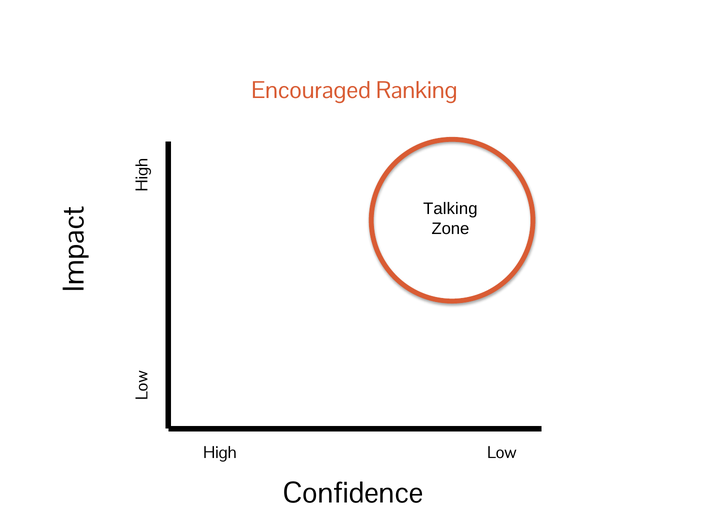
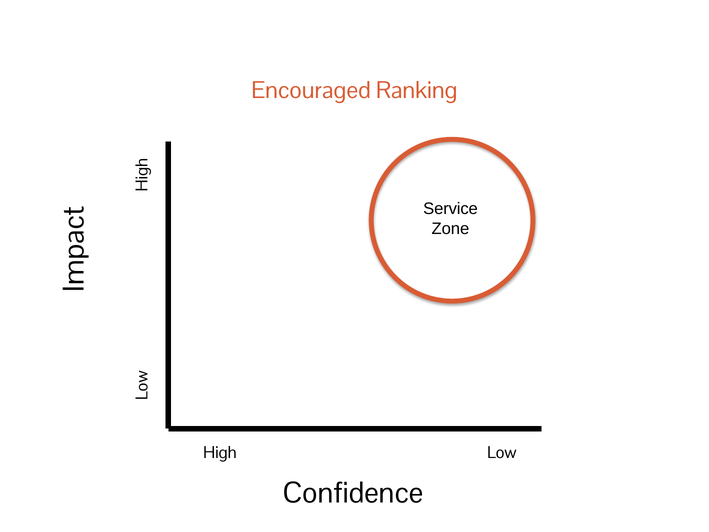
Talking: Talking -> Service
